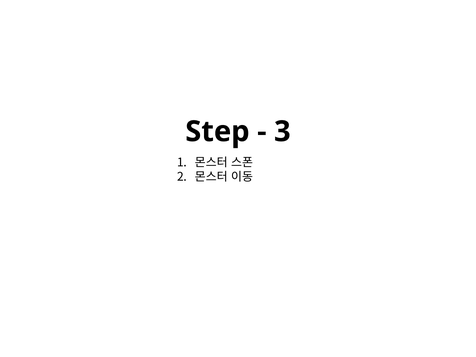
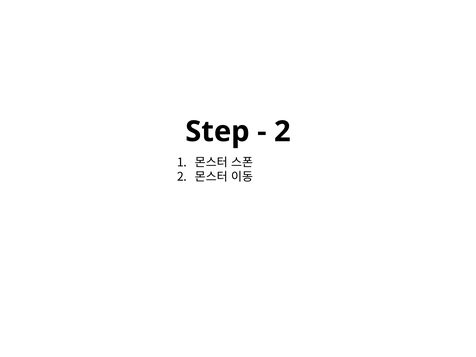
3 at (282, 132): 3 -> 2
